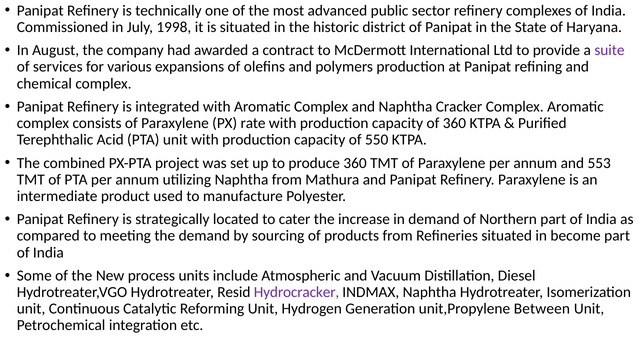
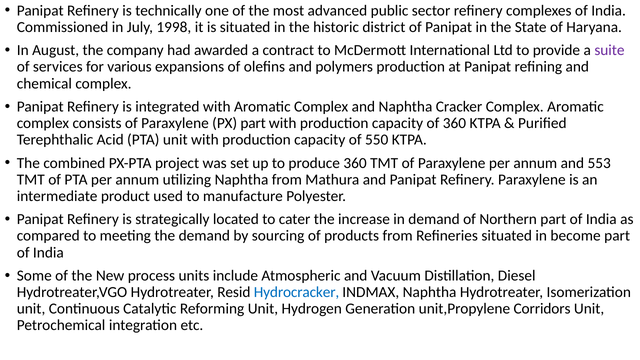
PX rate: rate -> part
Hydrocracker colour: purple -> blue
Between: Between -> Corridors
